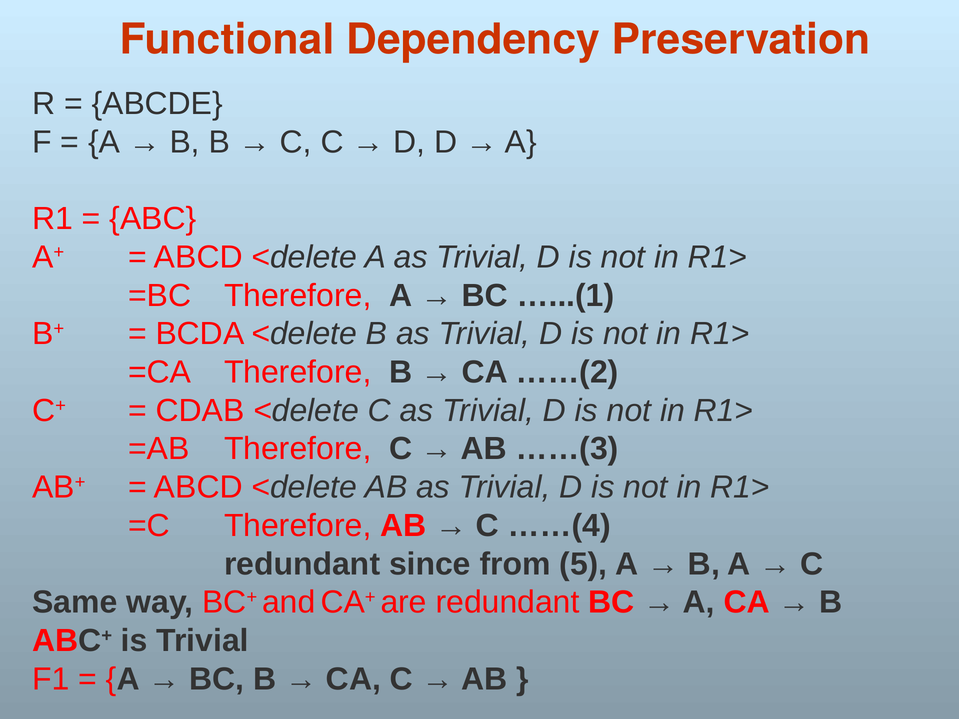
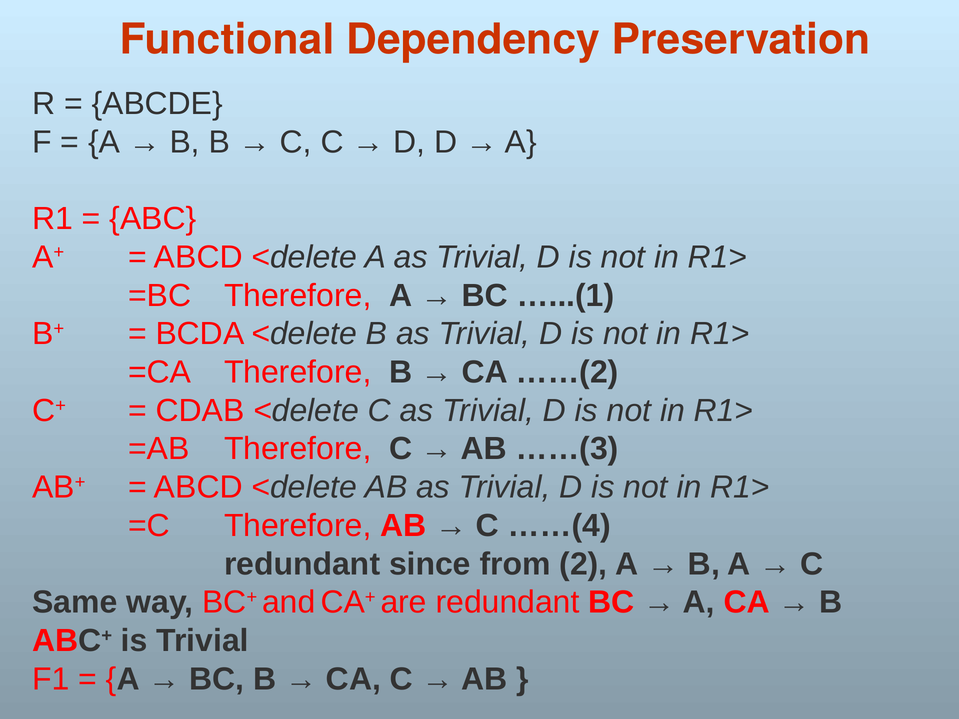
5: 5 -> 2
